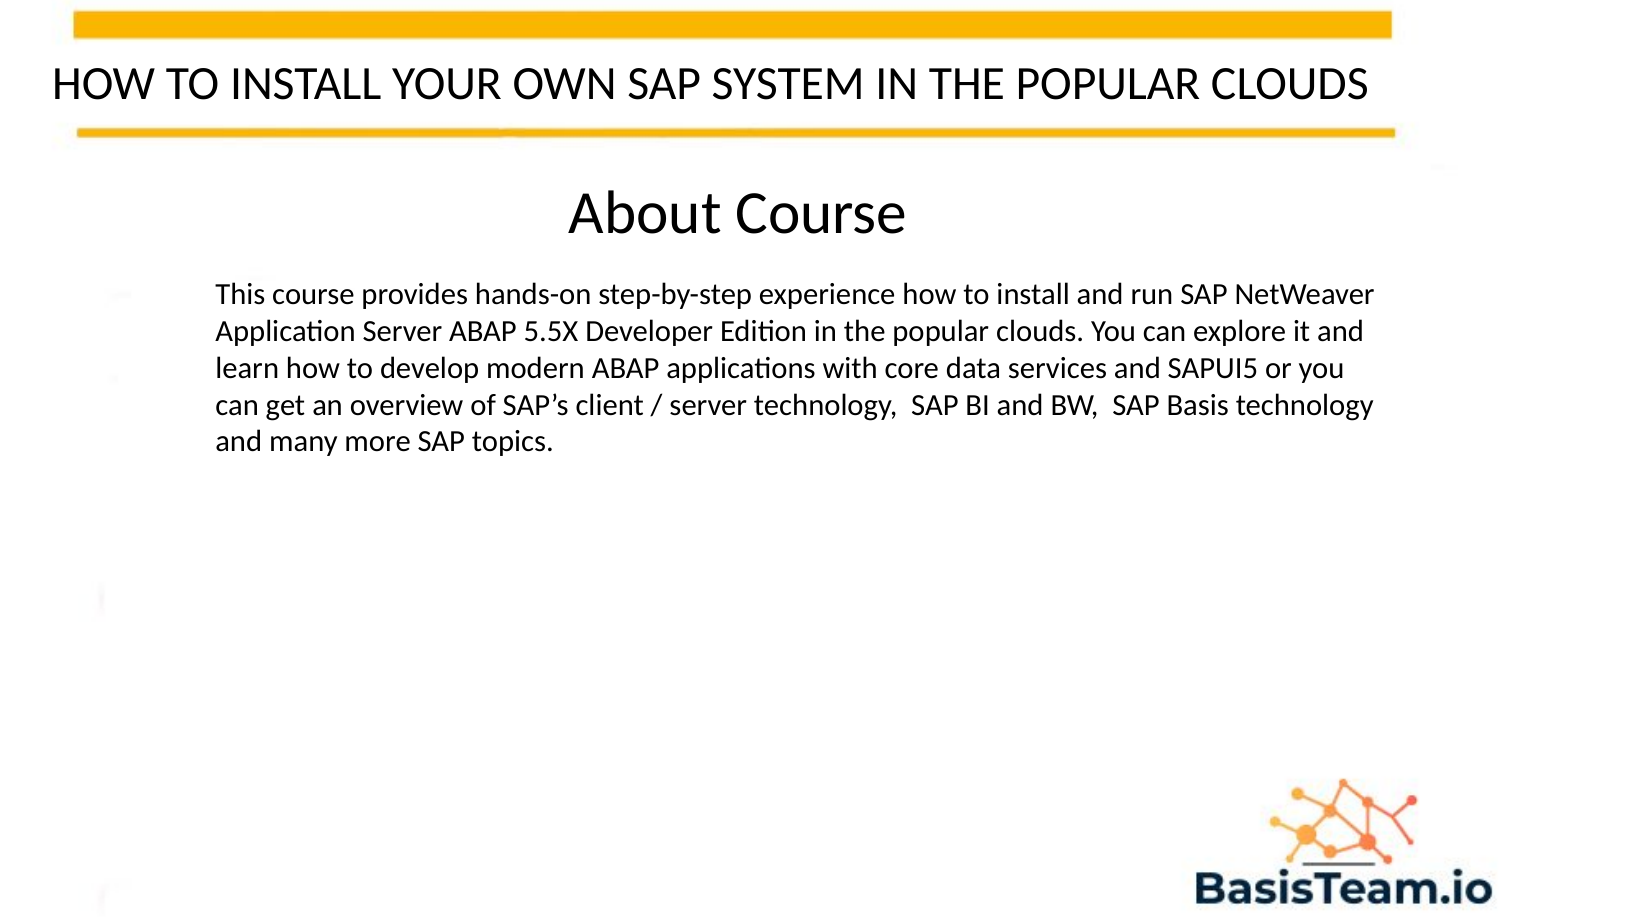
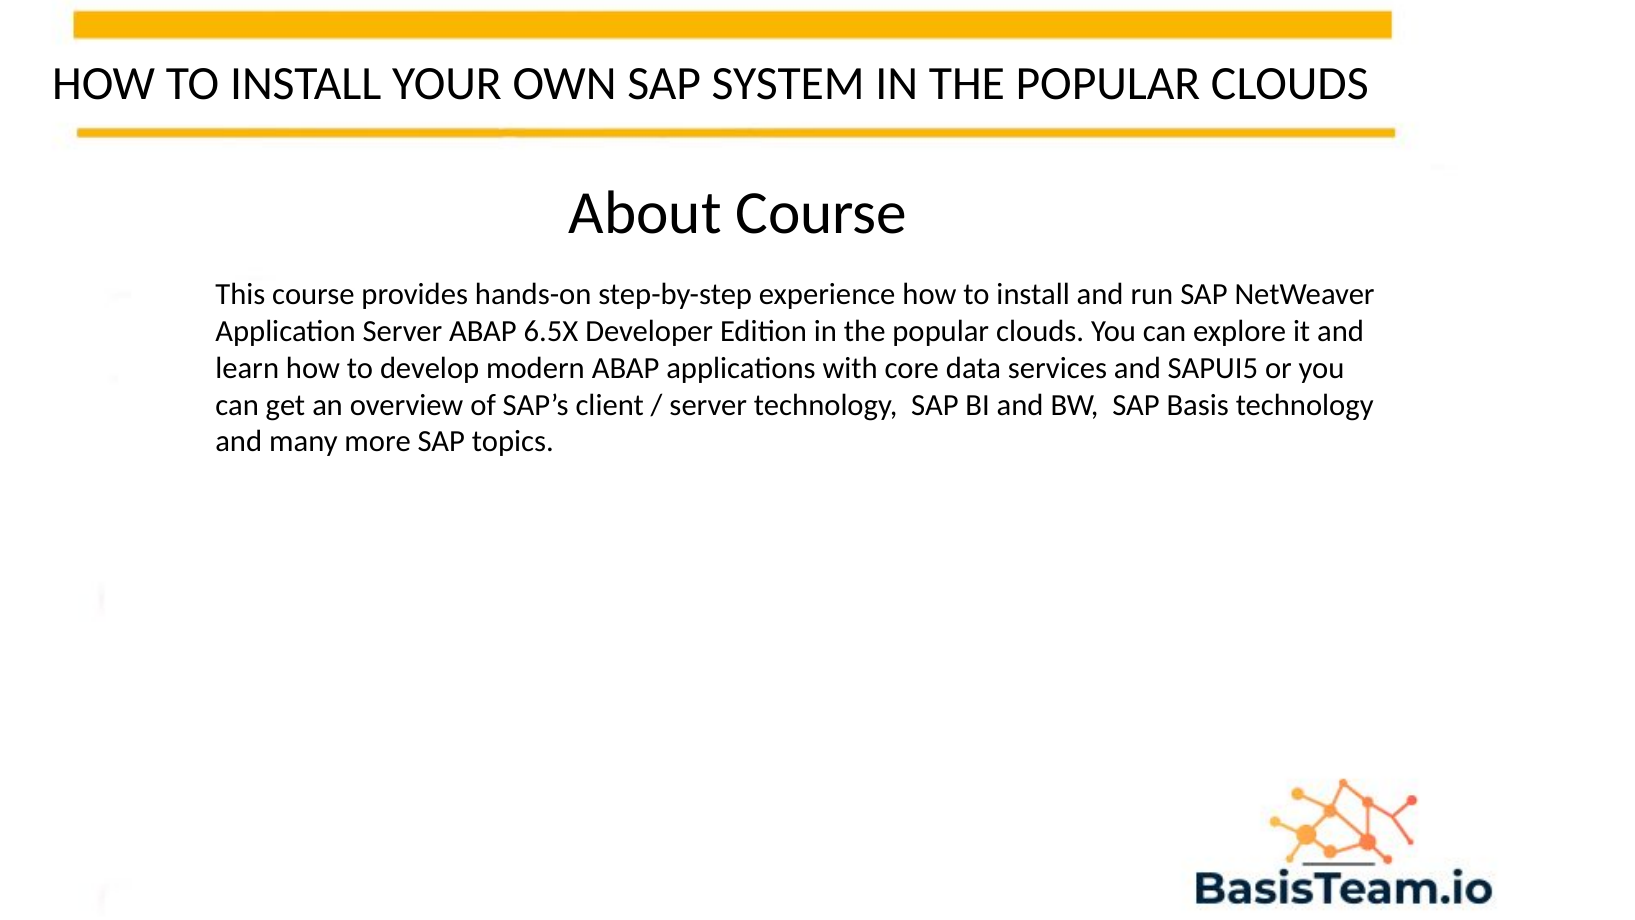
5.5X: 5.5X -> 6.5X
